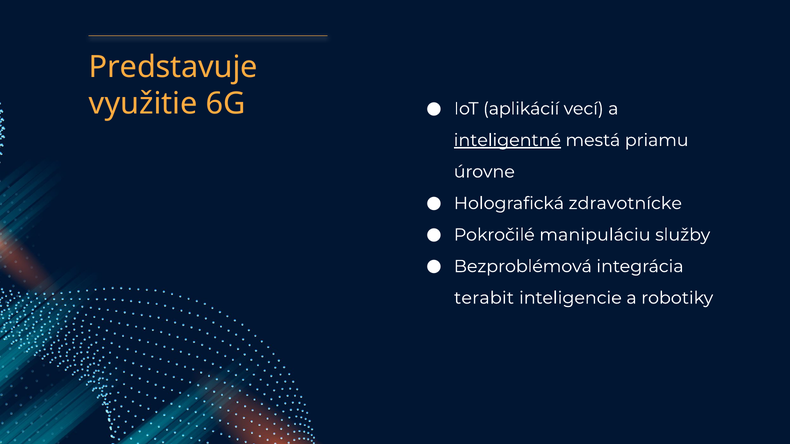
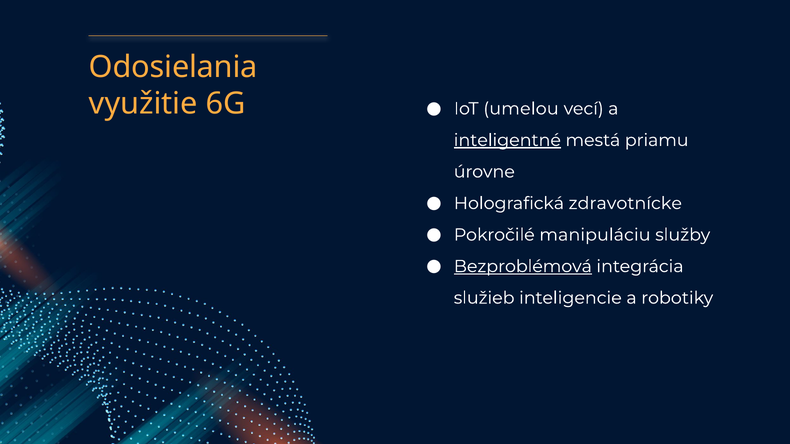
Predstavuje: Predstavuje -> Odosielania
aplikácií: aplikácií -> umelou
Bezproblémová underline: none -> present
terabit: terabit -> služieb
